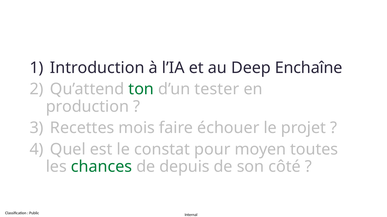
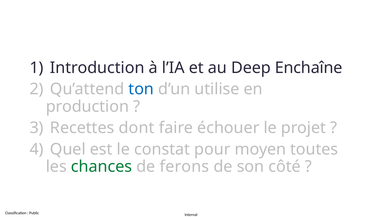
ton colour: green -> blue
tester: tester -> utilise
mois: mois -> dont
depuis: depuis -> ferons
